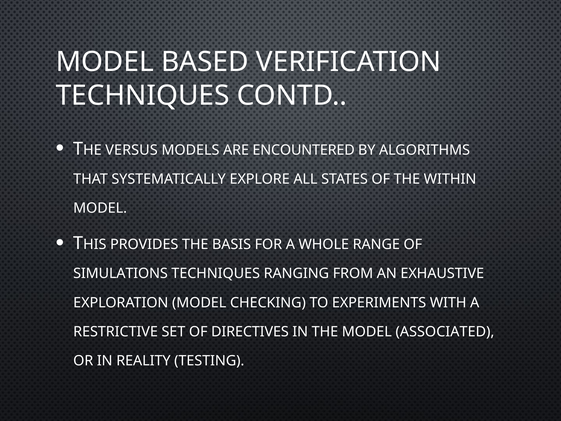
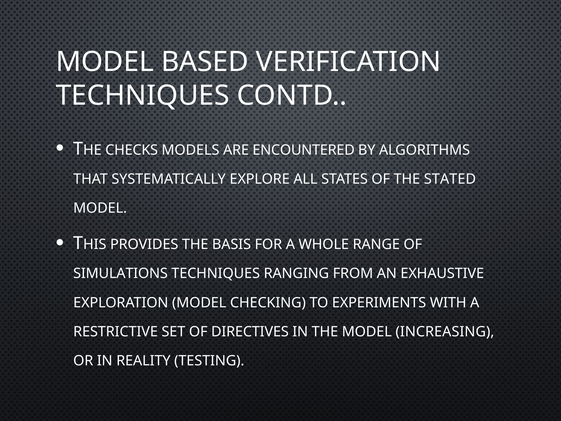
VERSUS: VERSUS -> CHECKS
WITHIN: WITHIN -> STATED
ASSOCIATED: ASSOCIATED -> INCREASING
